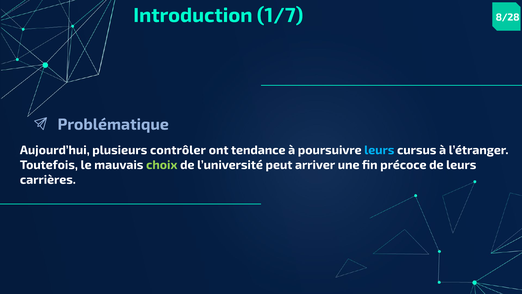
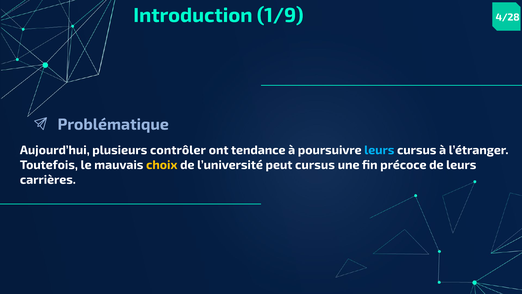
1/7: 1/7 -> 1/9
8/28: 8/28 -> 4/28
choix colour: light green -> yellow
peut arriver: arriver -> cursus
